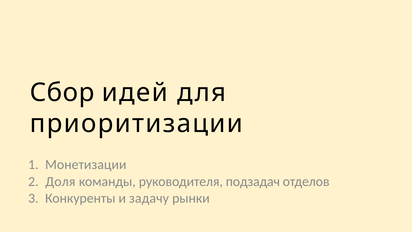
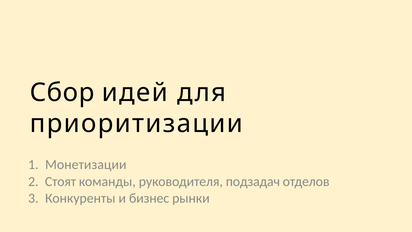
Доля: Доля -> Стоят
задачу: задачу -> бизнес
